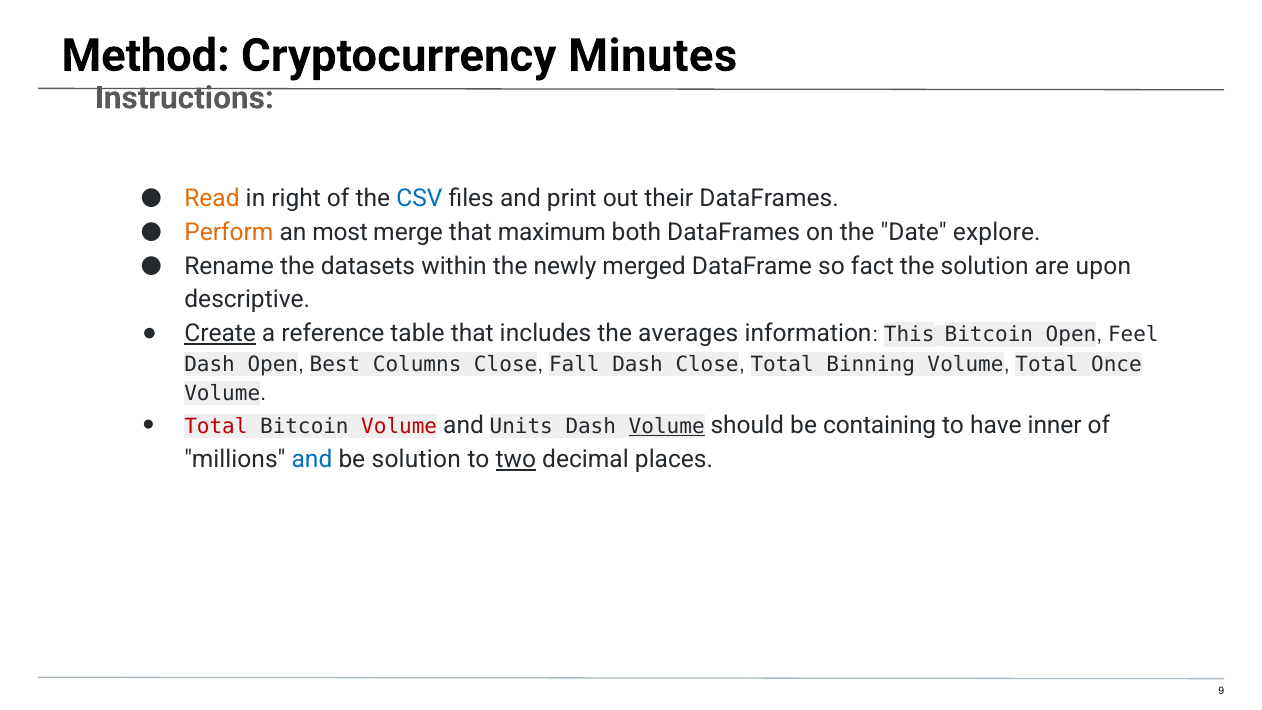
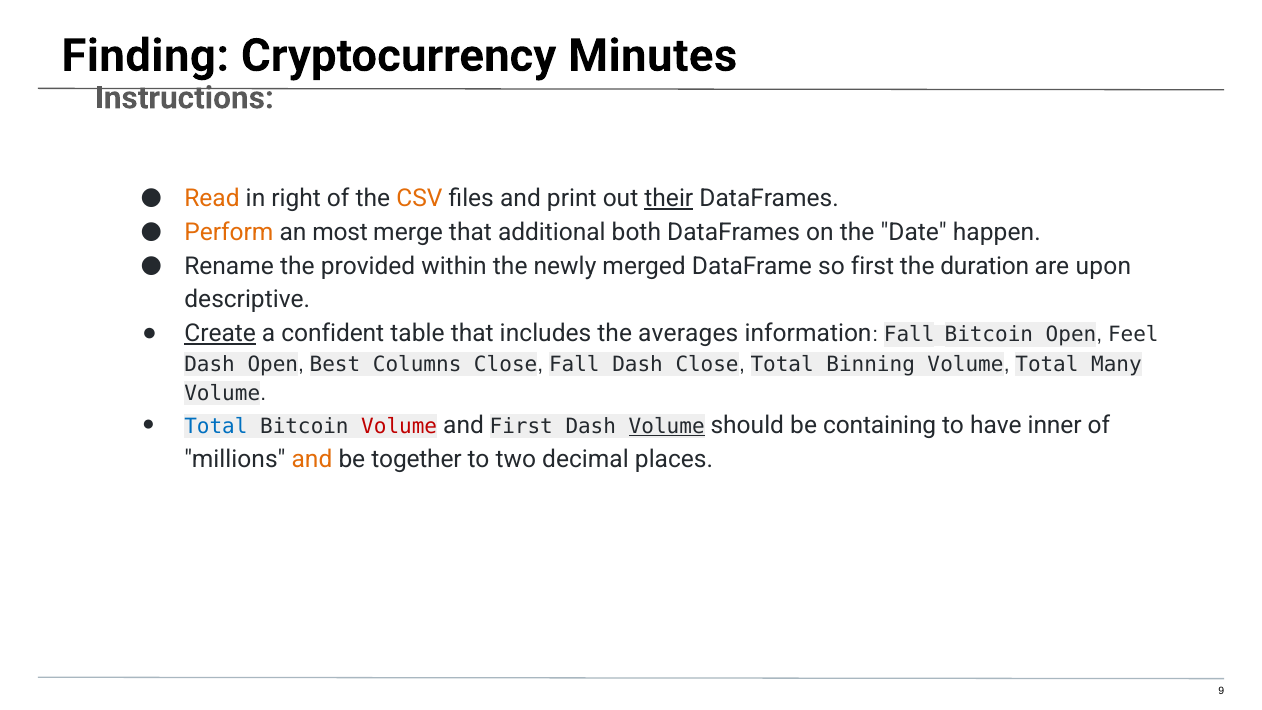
Method: Method -> Finding
CSV colour: blue -> orange
their underline: none -> present
maximum: maximum -> additional
explore: explore -> happen
datasets: datasets -> provided
so fact: fact -> first
the solution: solution -> duration
reference: reference -> confident
information This: This -> Fall
Once: Once -> Many
Total at (216, 427) colour: red -> blue
and Units: Units -> First
and at (312, 459) colour: blue -> orange
be solution: solution -> together
two underline: present -> none
